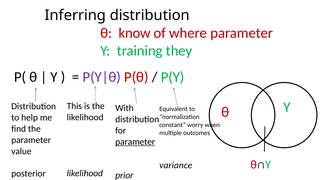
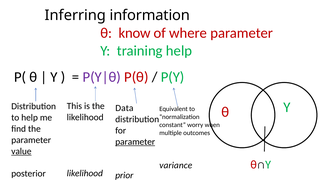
Inferring distribution: distribution -> information
training they: they -> help
With: With -> Data
value underline: none -> present
